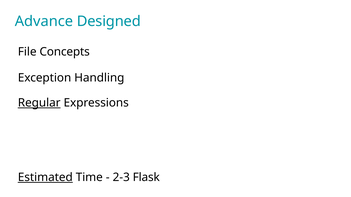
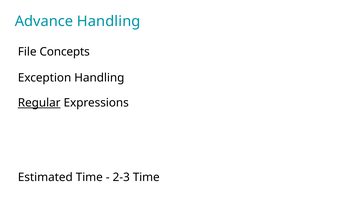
Advance Designed: Designed -> Handling
Estimated underline: present -> none
2-3 Flask: Flask -> Time
